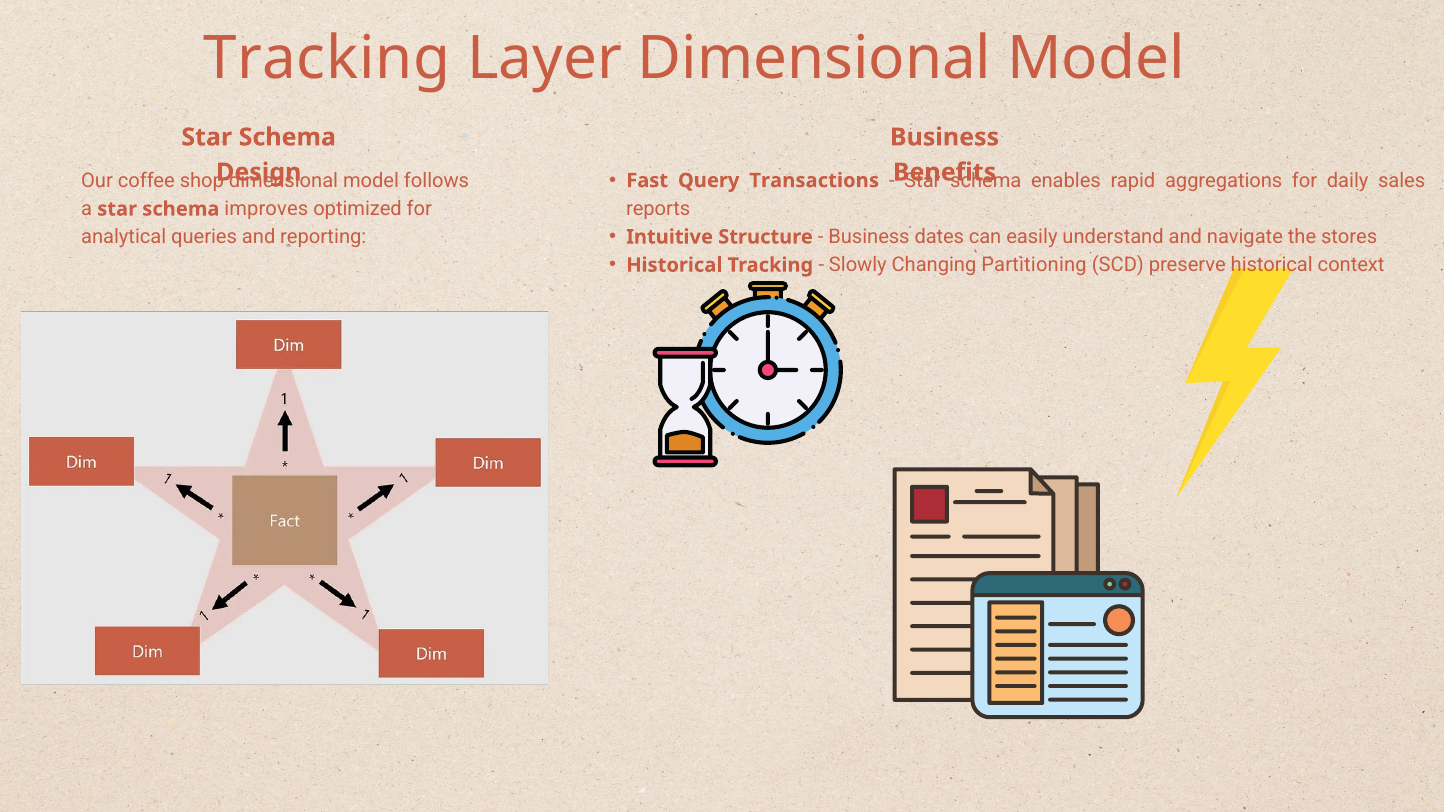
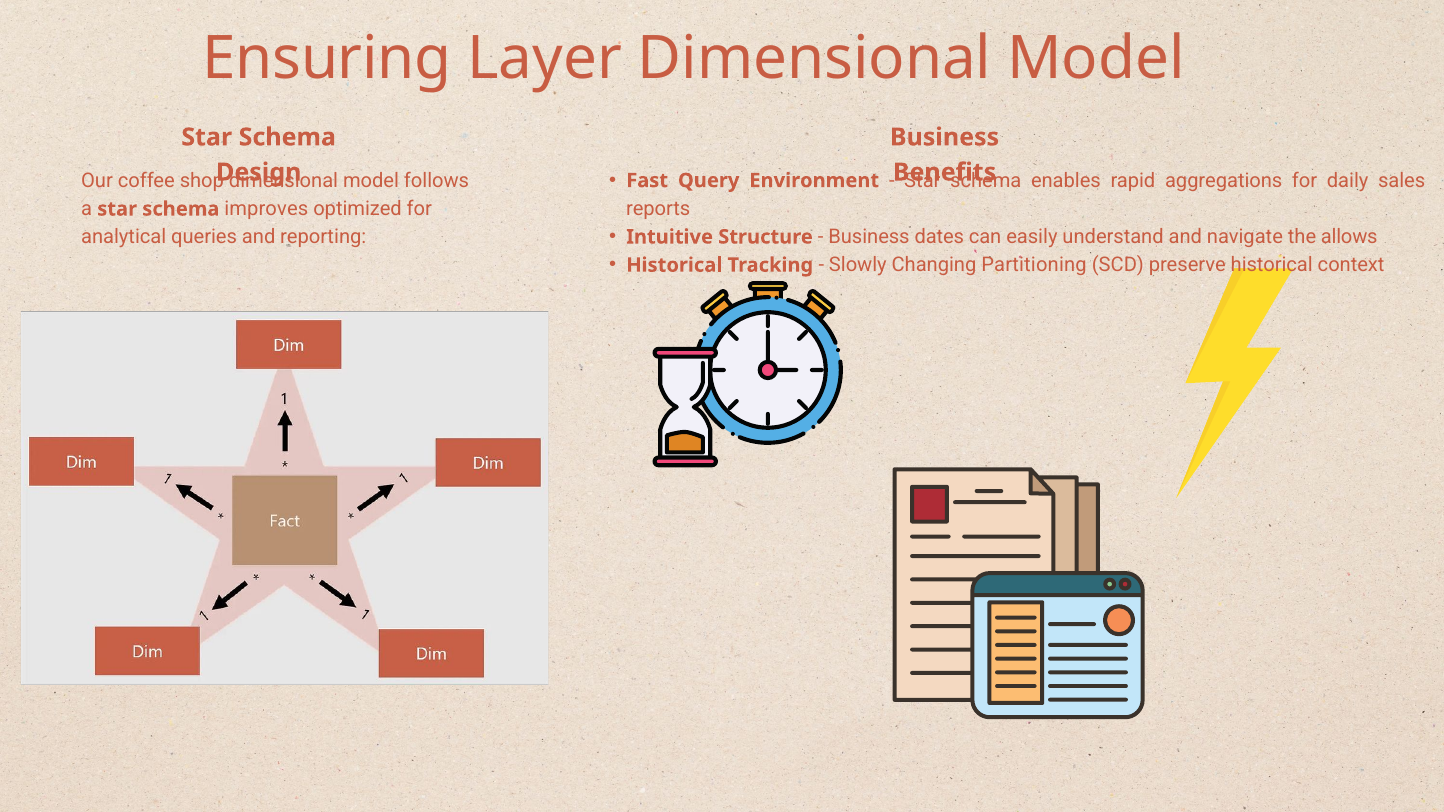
Tracking at (327, 59): Tracking -> Ensuring
Transactions: Transactions -> Environment
stores: stores -> allows
